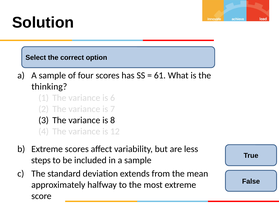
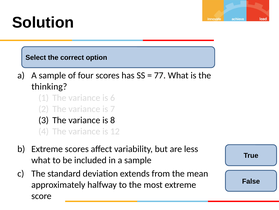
61: 61 -> 77
steps at (41, 160): steps -> what
